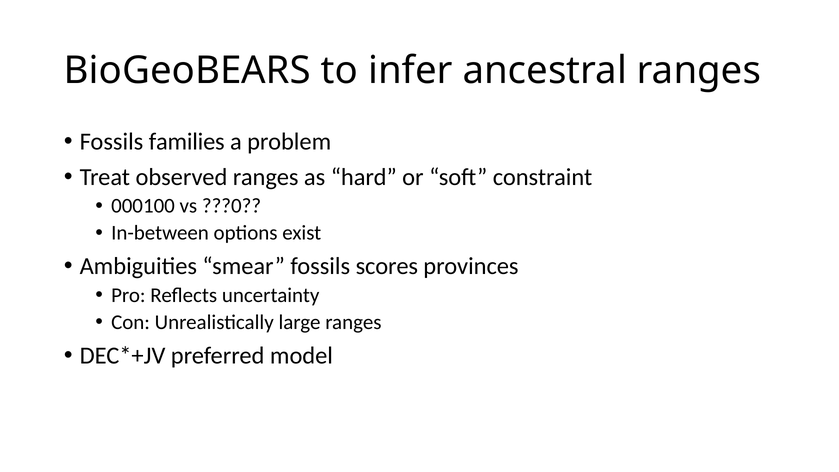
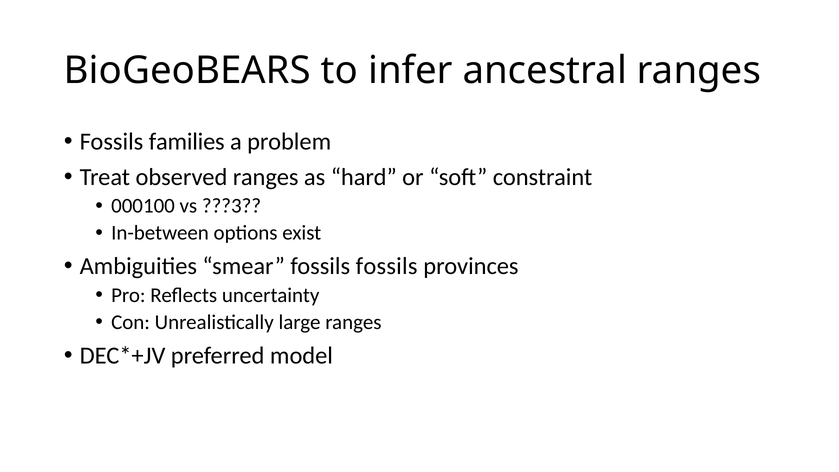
???0: ???0 -> ???3
fossils scores: scores -> fossils
